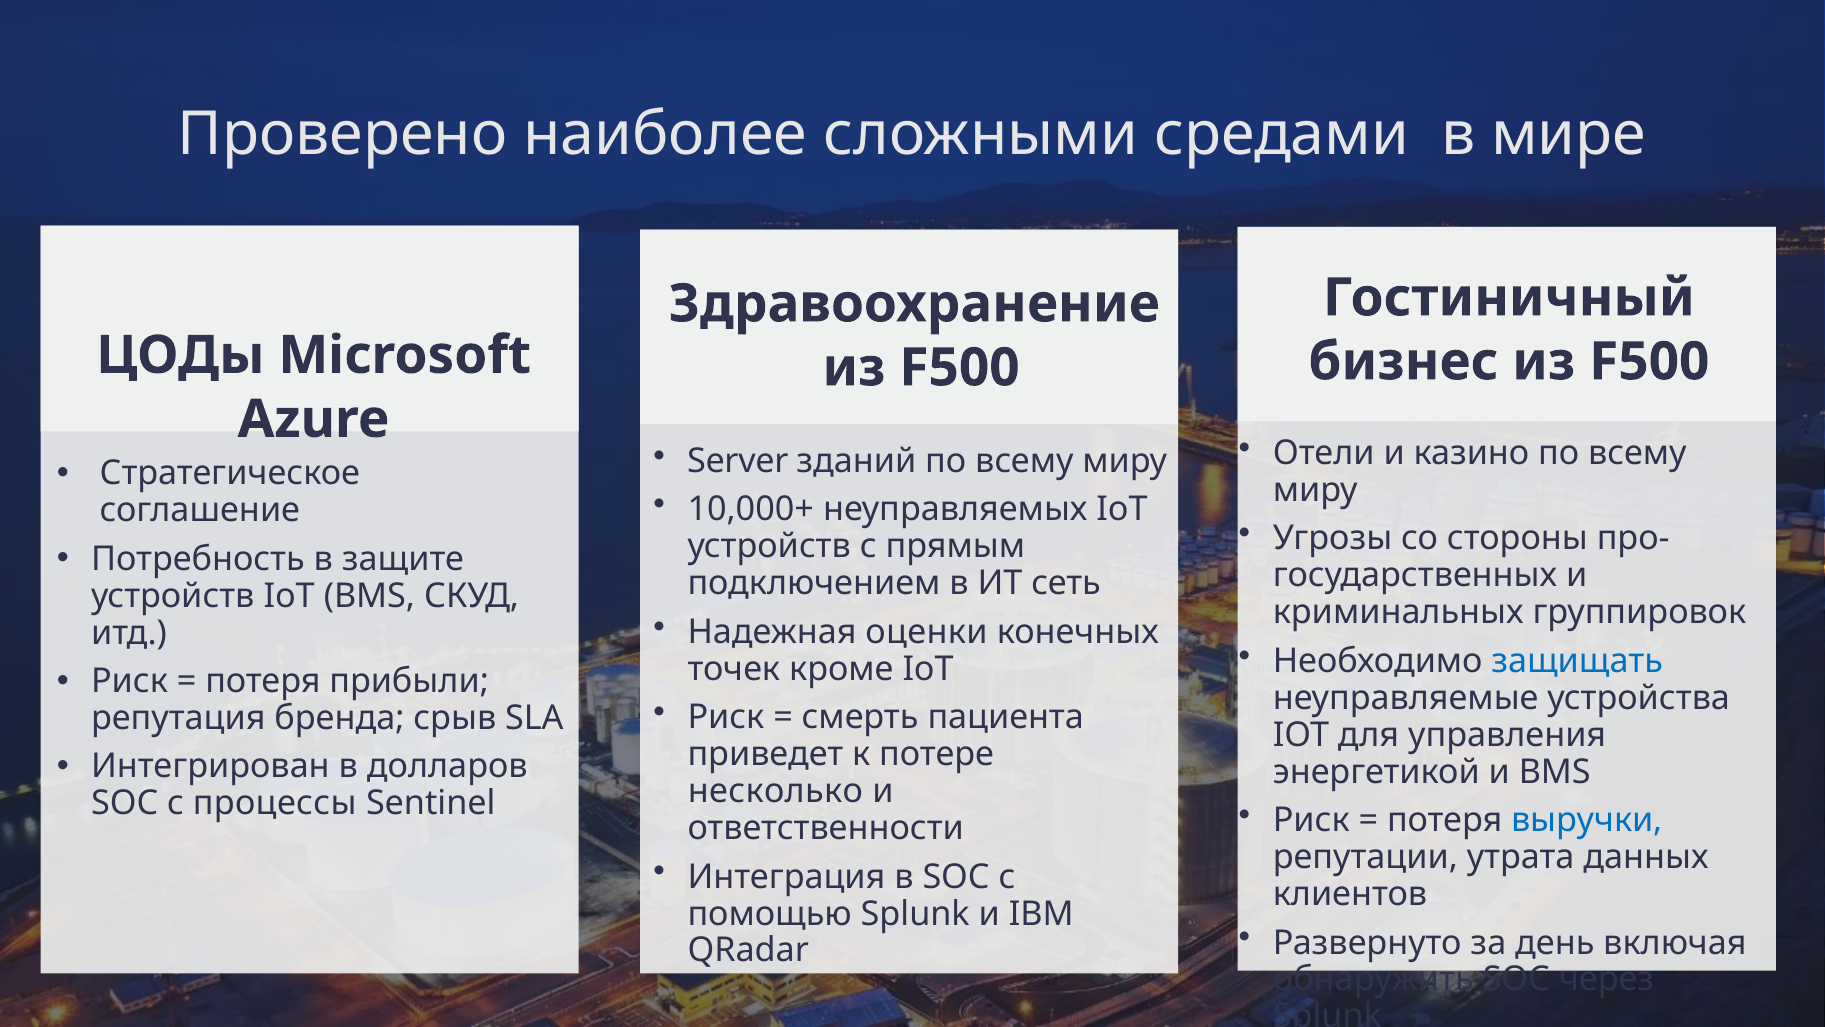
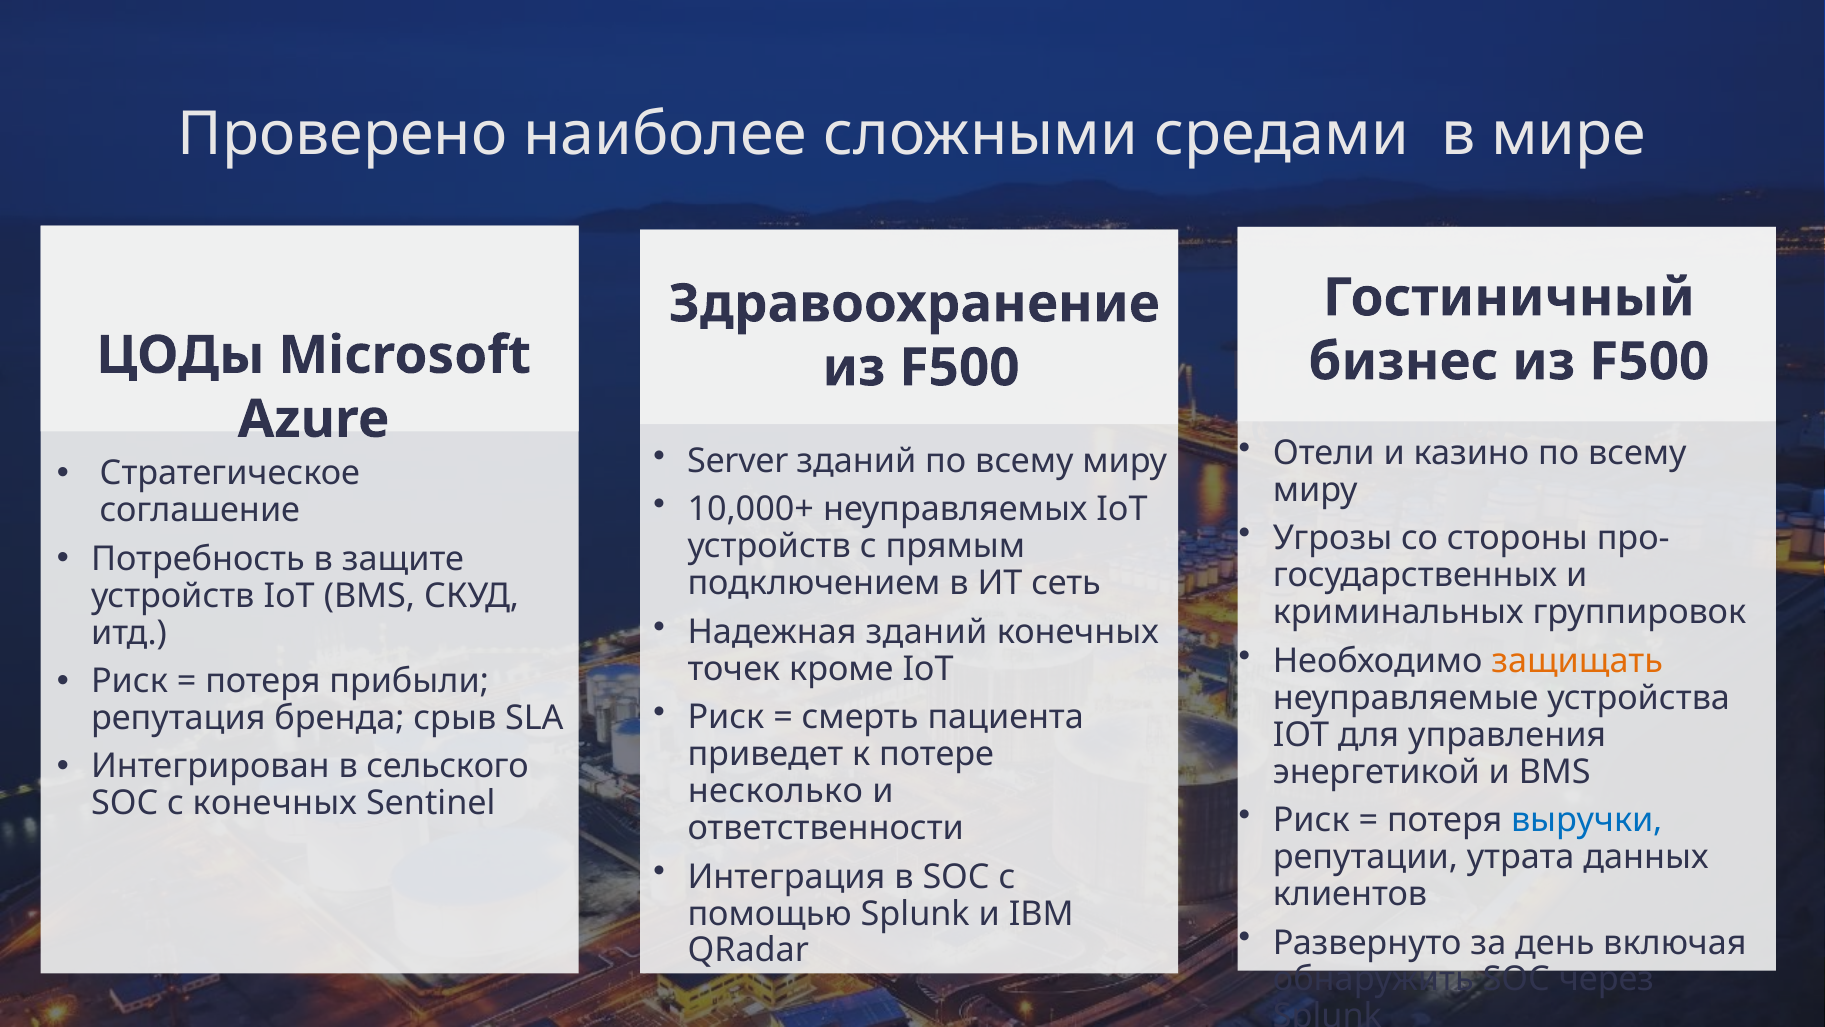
Надежная оценки: оценки -> зданий
защищать colour: blue -> orange
долларов: долларов -> сельского
с процессы: процессы -> конечных
